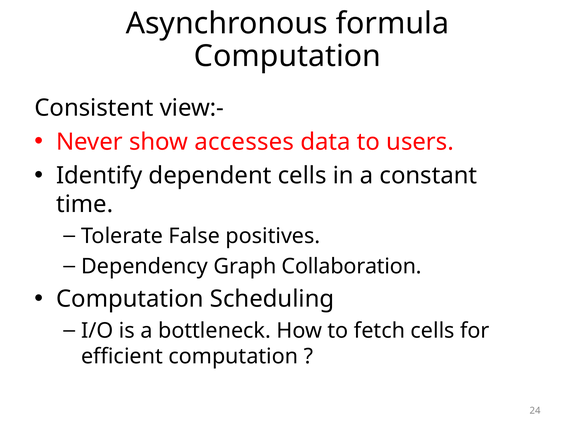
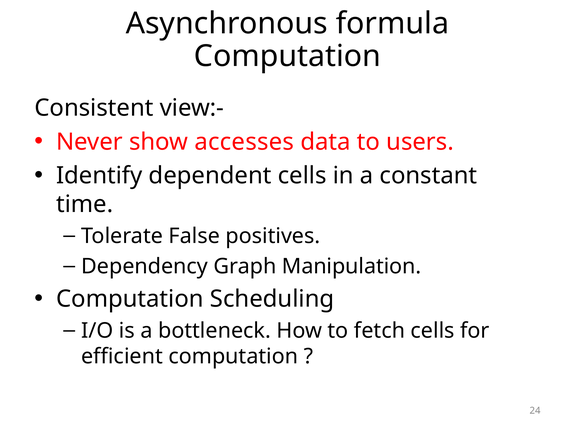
Collaboration: Collaboration -> Manipulation
